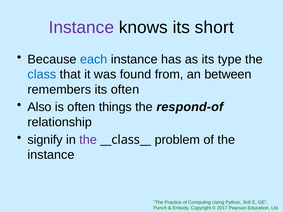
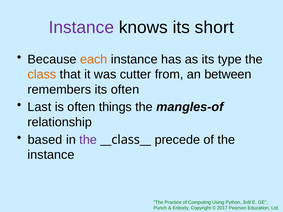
each colour: blue -> orange
class colour: blue -> orange
found: found -> cutter
Also: Also -> Last
respond-of: respond-of -> mangles-of
signify: signify -> based
problem: problem -> precede
